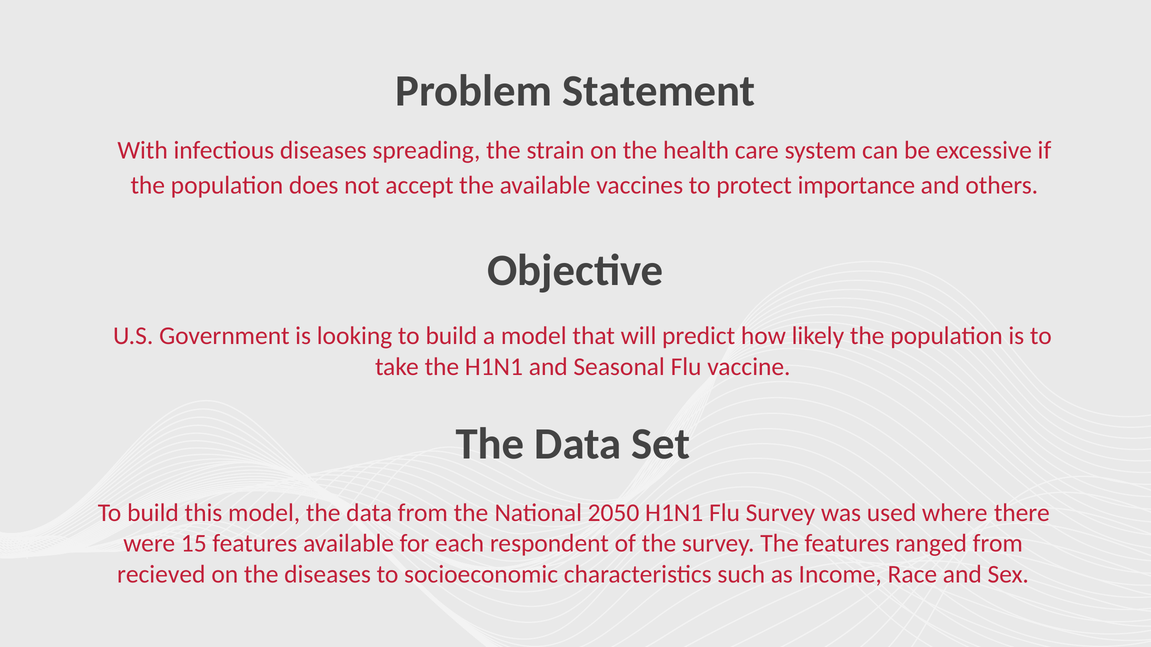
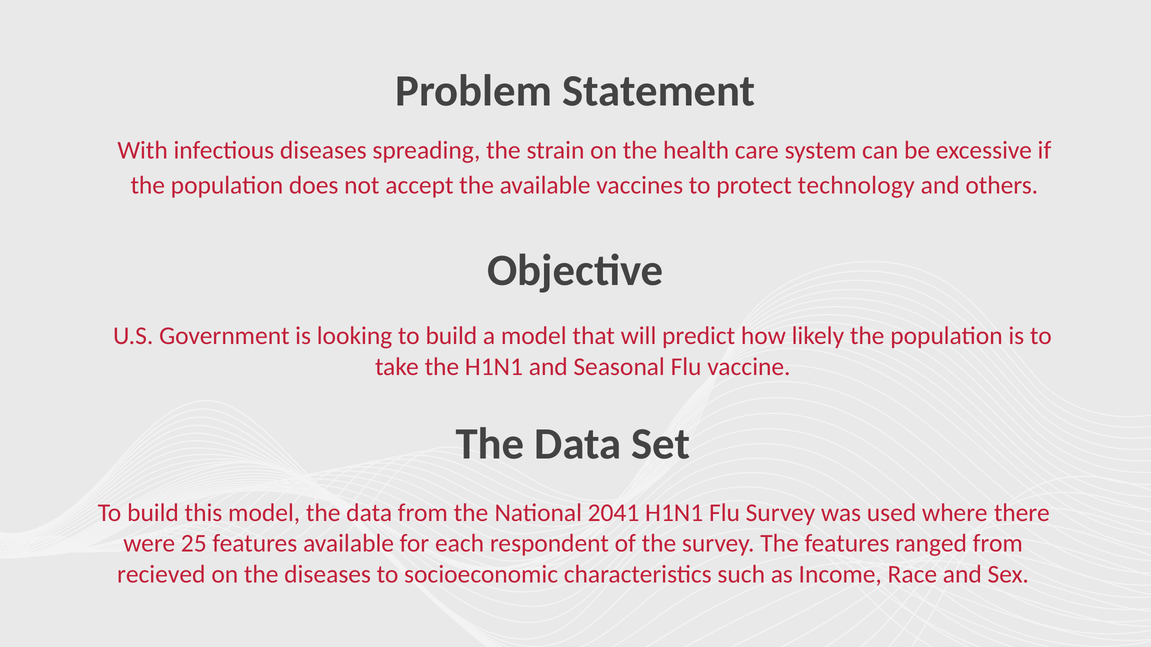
importance: importance -> technology
2050: 2050 -> 2041
15: 15 -> 25
